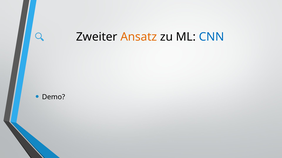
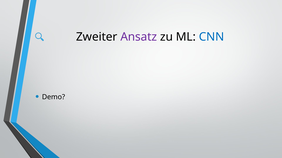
Ansatz colour: orange -> purple
